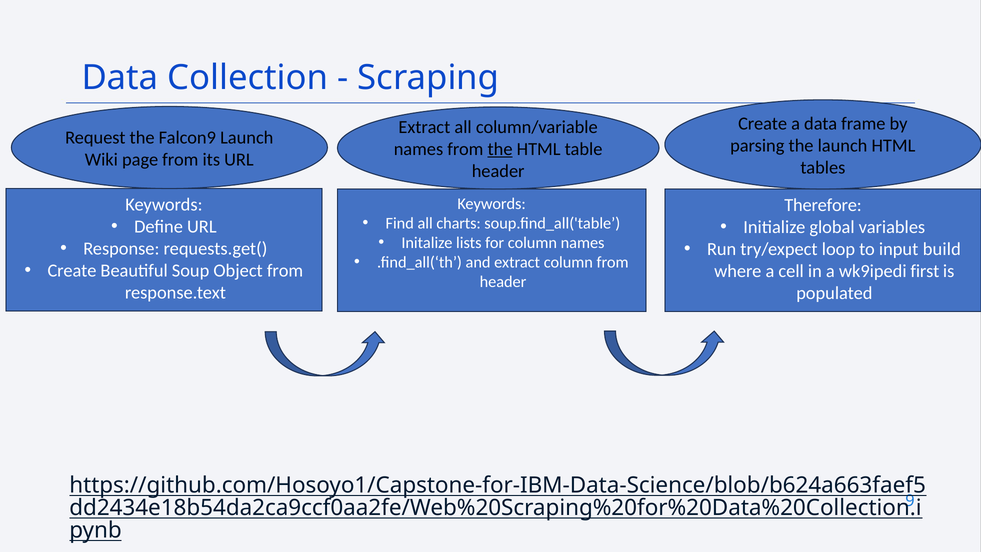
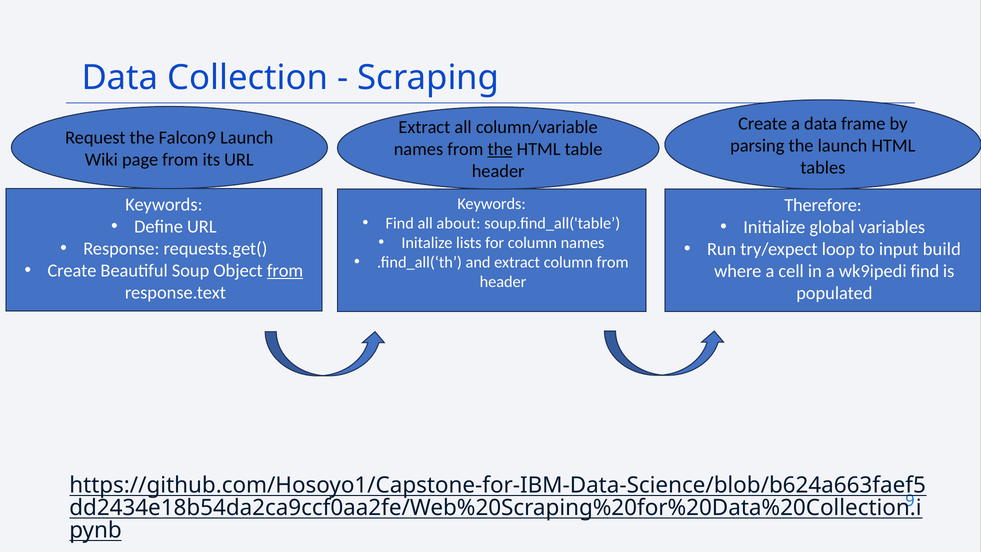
charts: charts -> about
from at (285, 271) underline: none -> present
wk9ipedi first: first -> find
